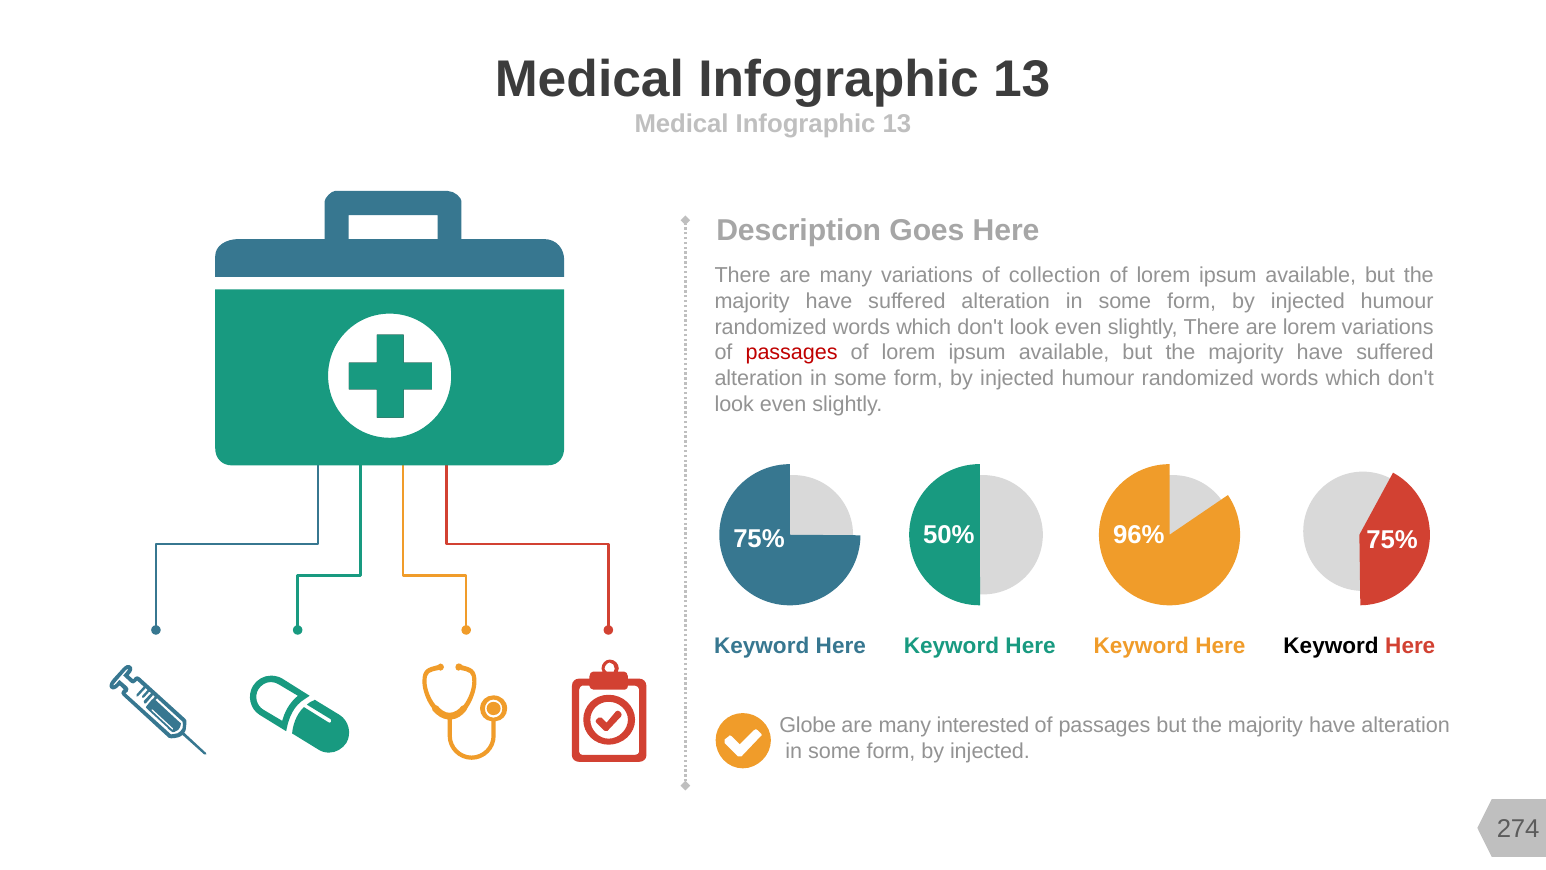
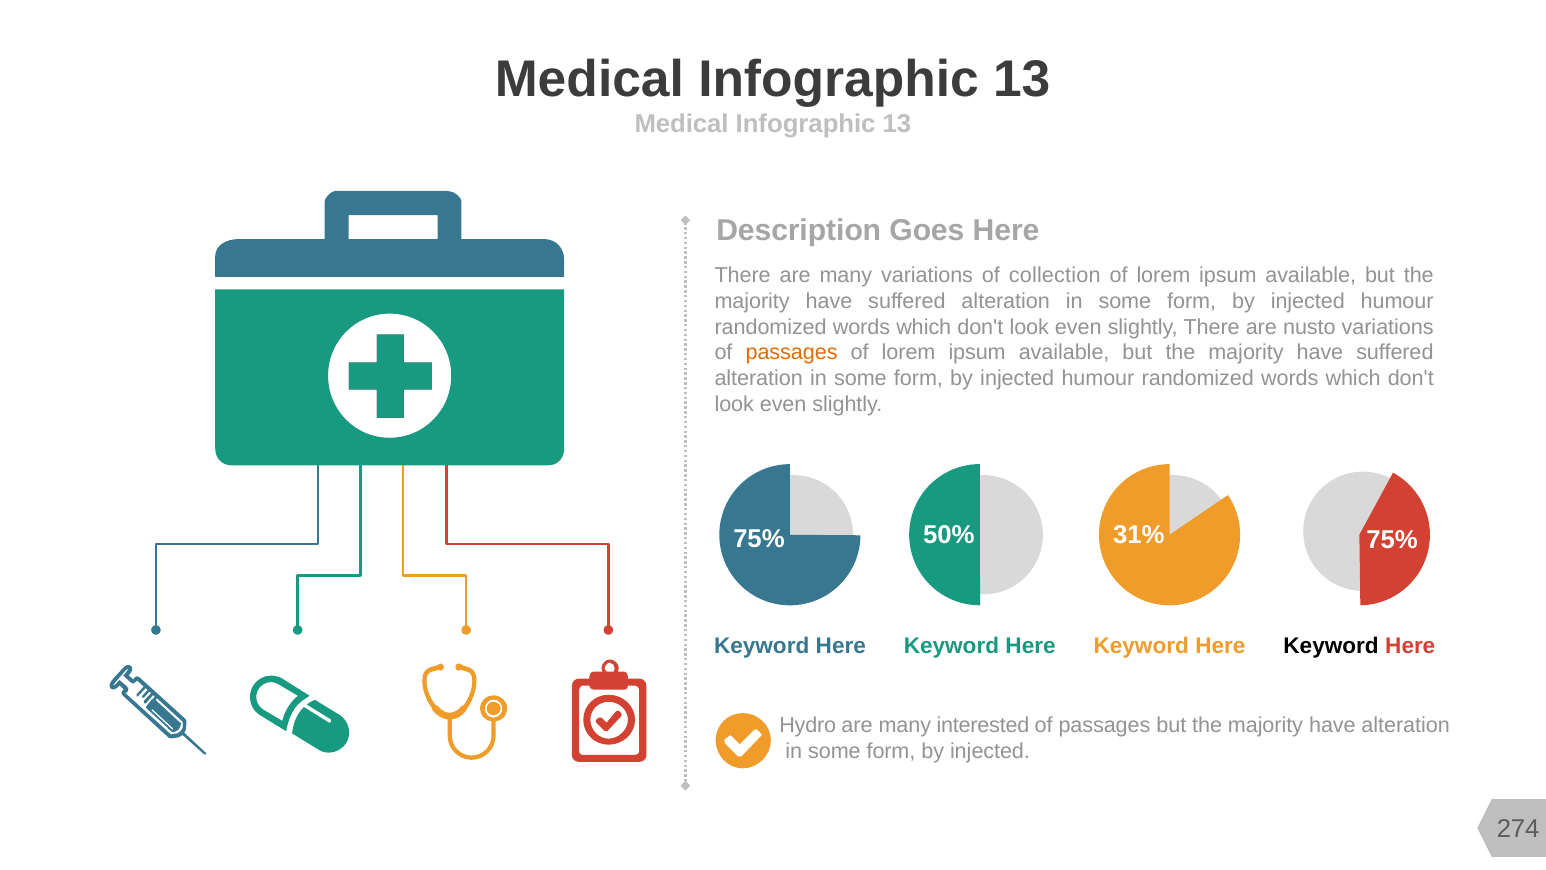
are lorem: lorem -> nusto
passages at (792, 353) colour: red -> orange
96%: 96% -> 31%
Globe: Globe -> Hydro
